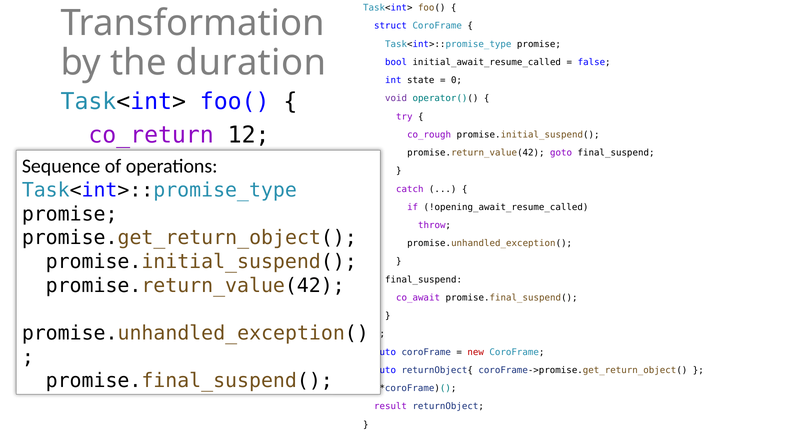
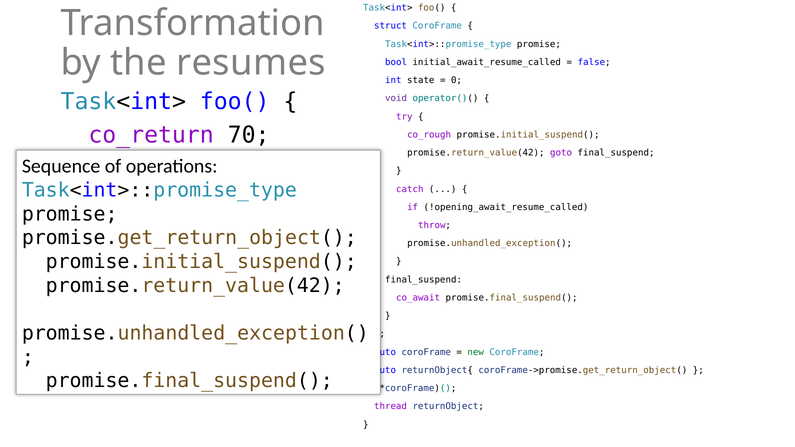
duration: duration -> resumes
12: 12 -> 70
new colour: red -> green
result: result -> thread
